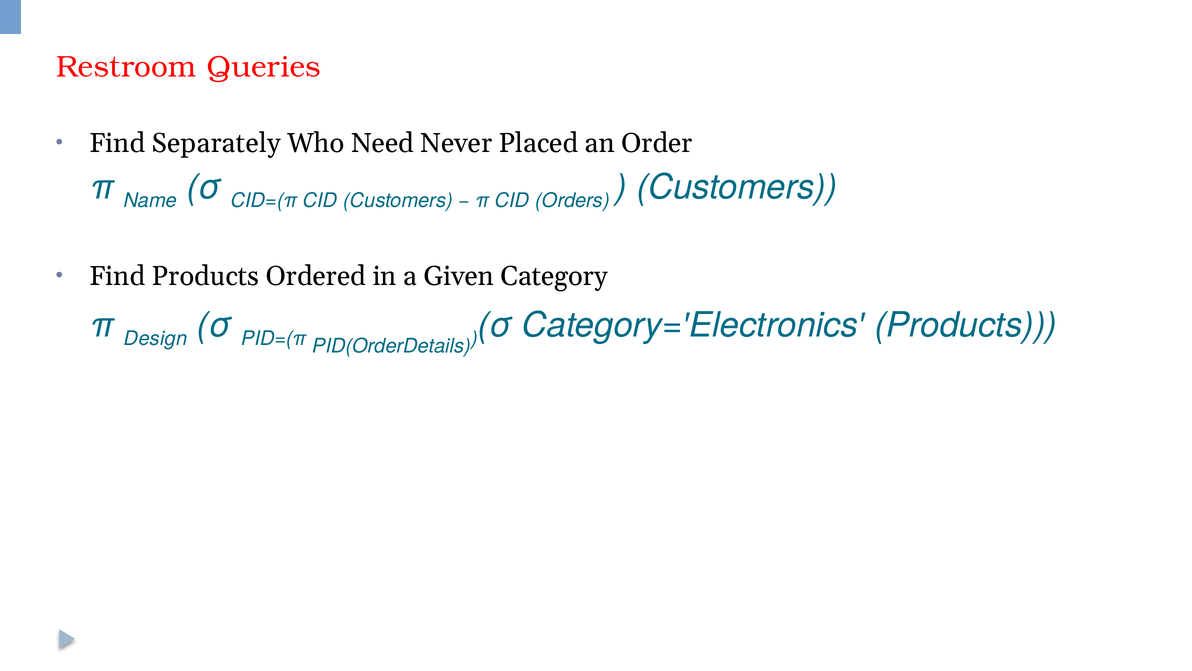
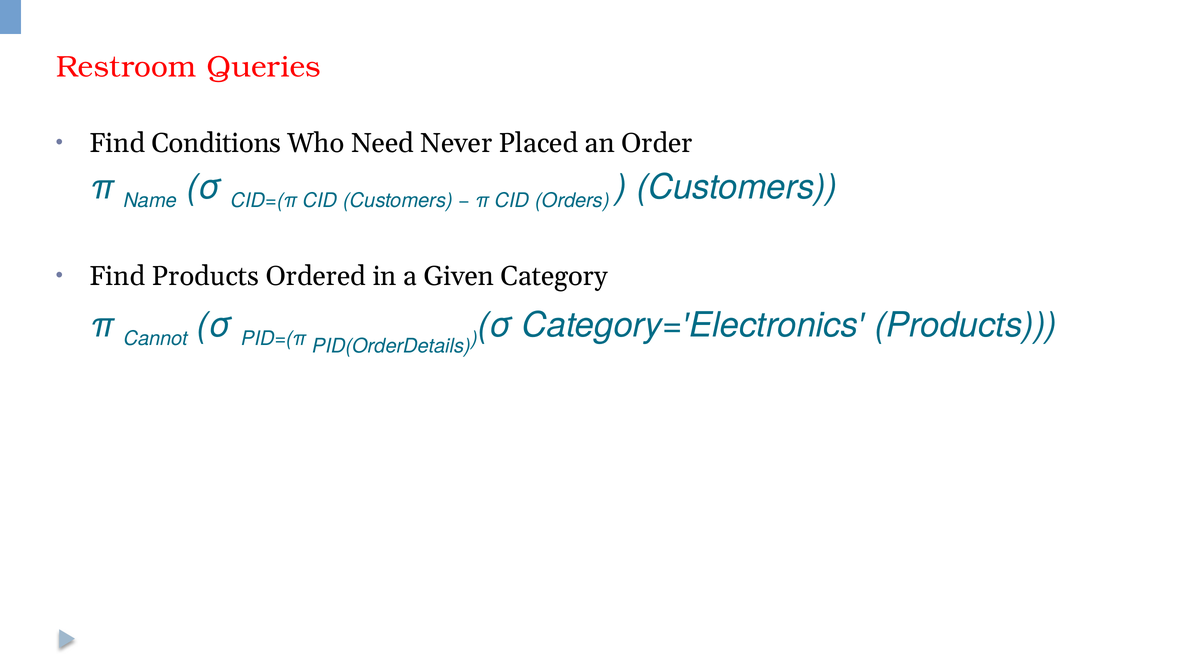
Separately: Separately -> Conditions
Design: Design -> Cannot
